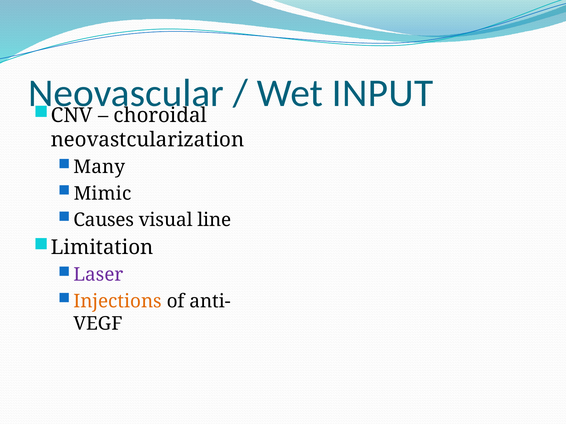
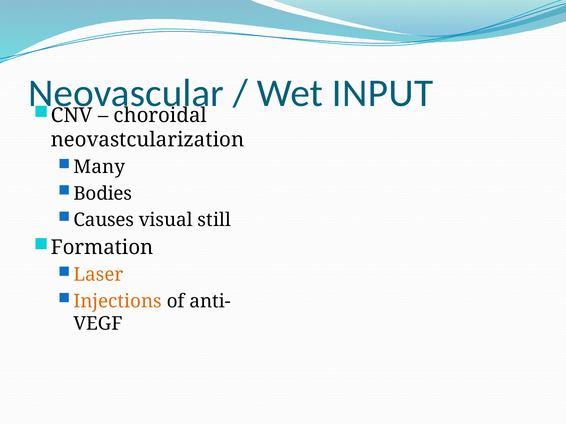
Mimic: Mimic -> Bodies
line: line -> still
Limitation: Limitation -> Formation
Laser colour: purple -> orange
